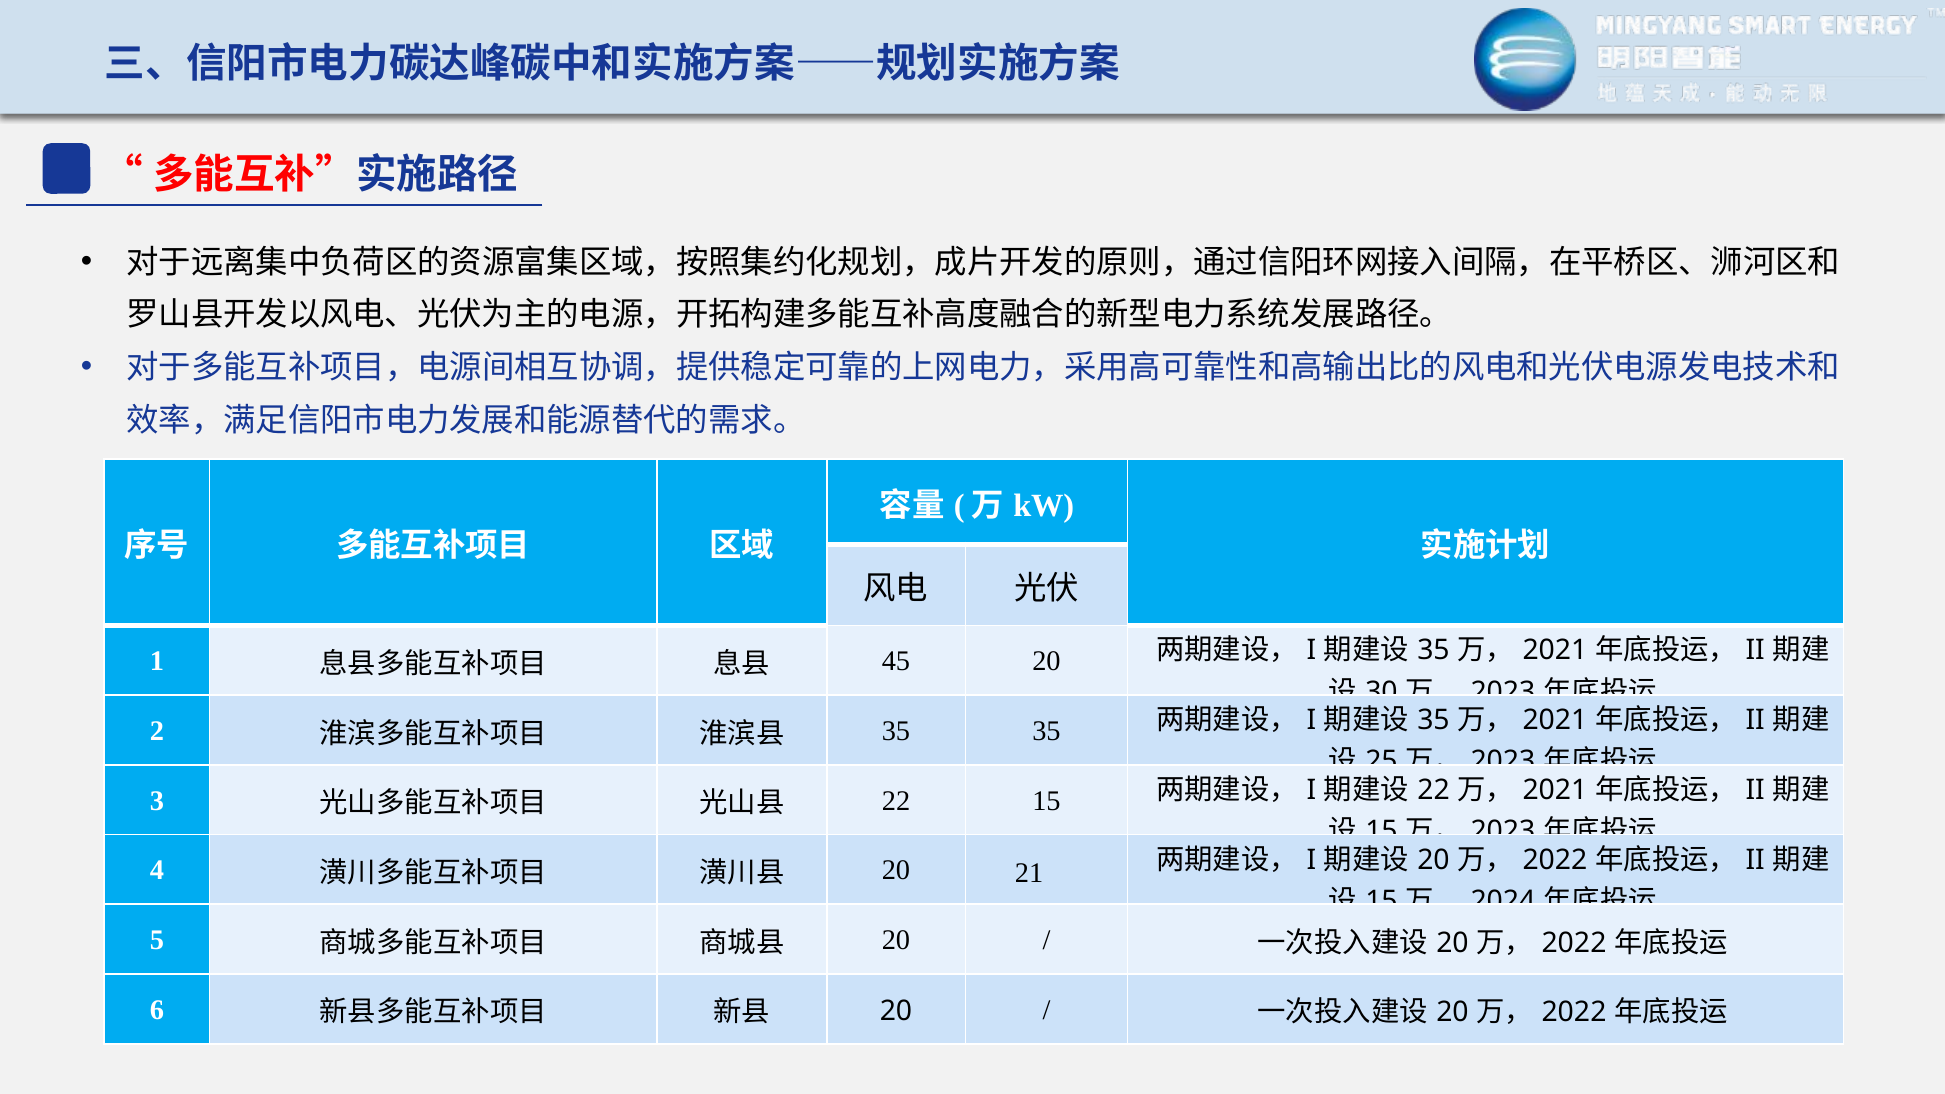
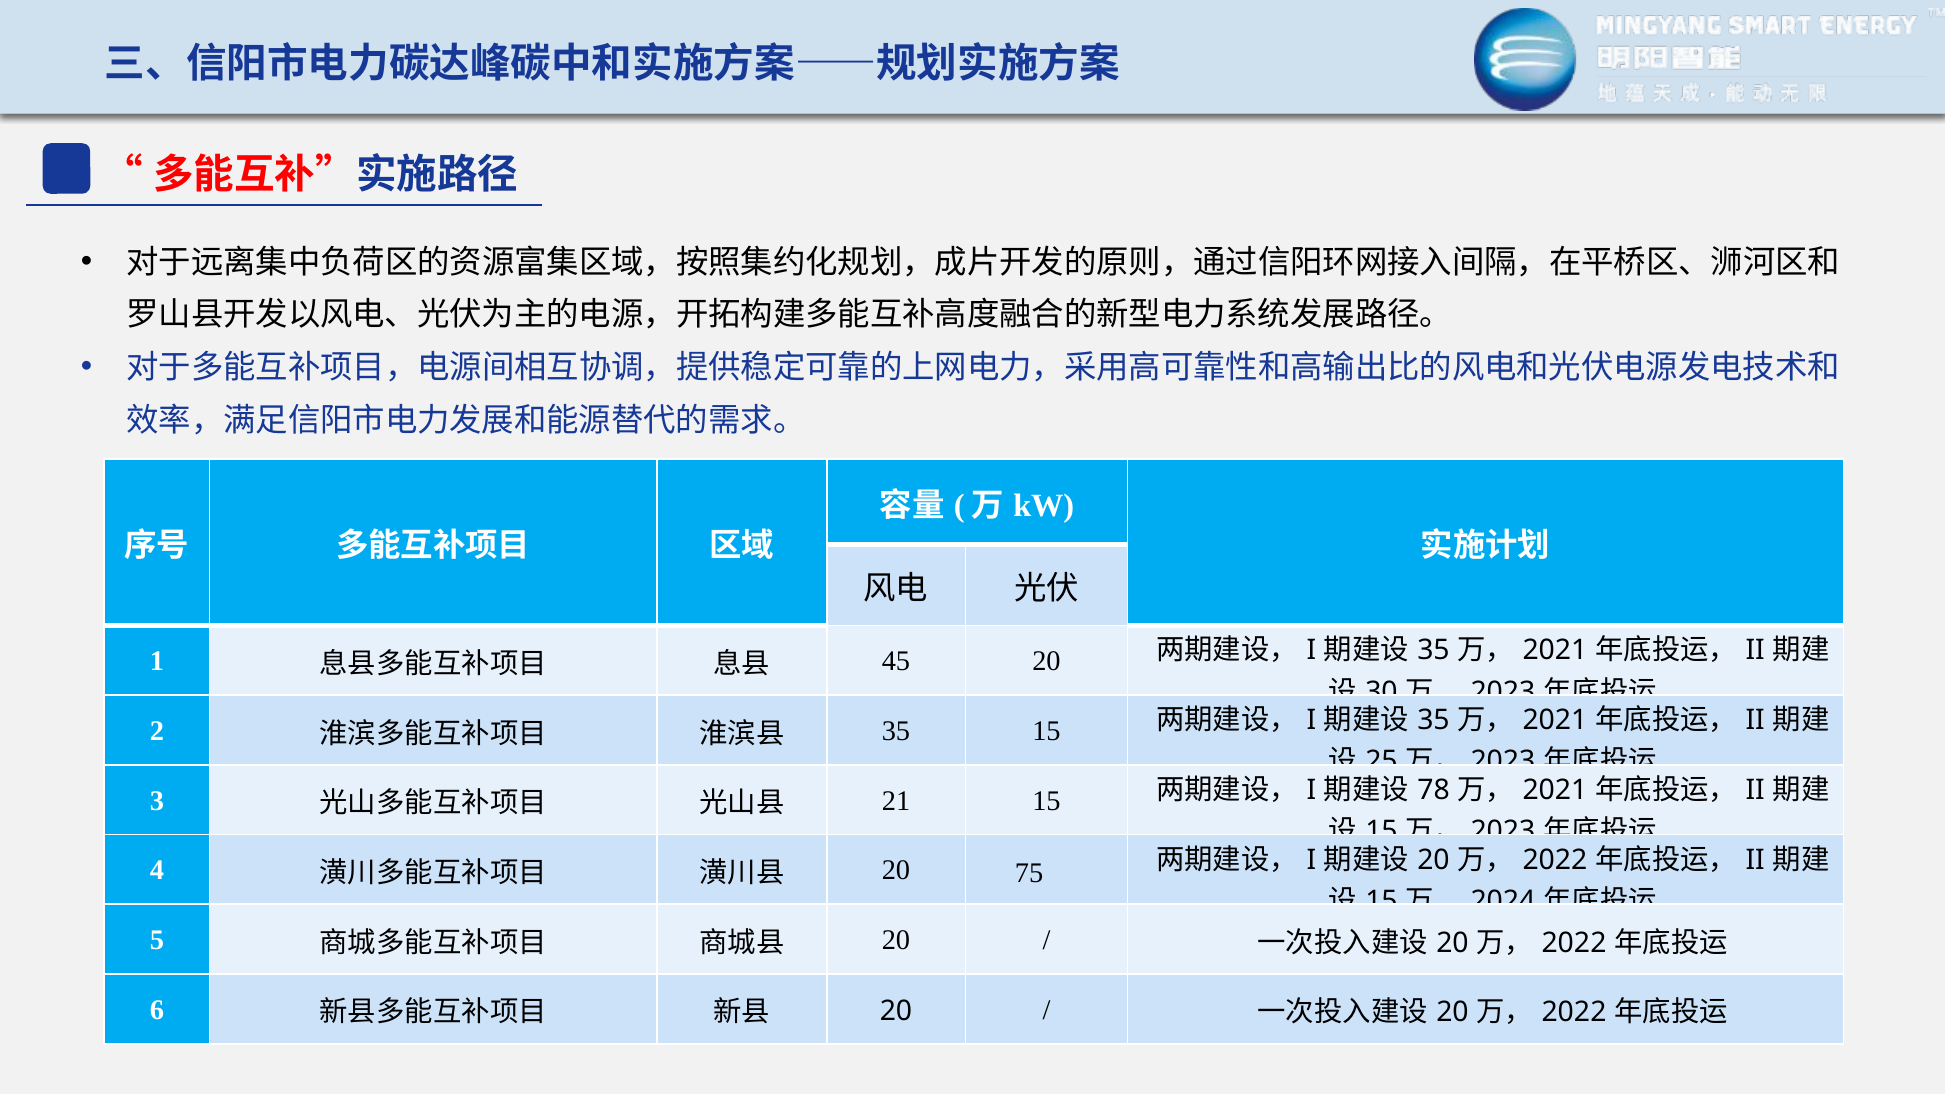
35 35: 35 -> 15
22 at (896, 801): 22 -> 21
22 at (1434, 790): 22 -> 78
21: 21 -> 75
